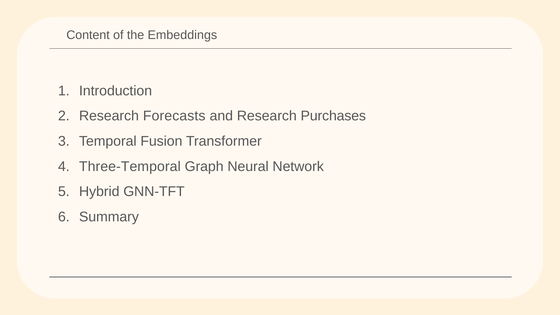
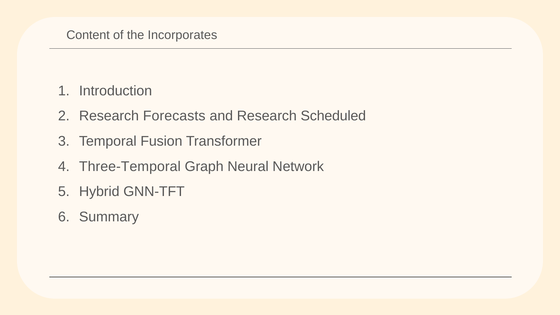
Embeddings: Embeddings -> Incorporates
Purchases: Purchases -> Scheduled
